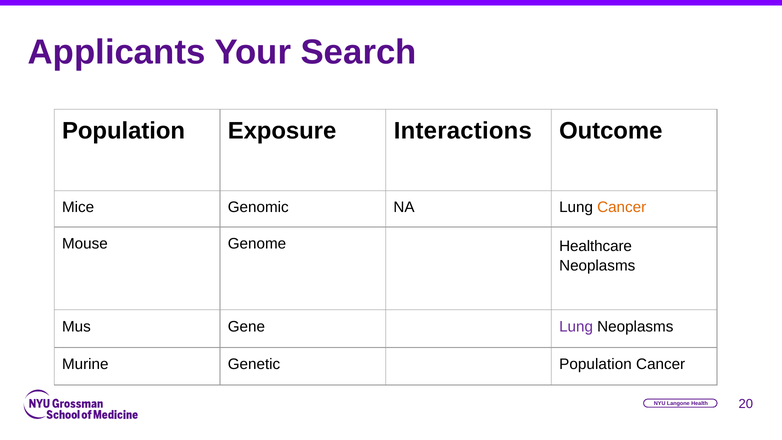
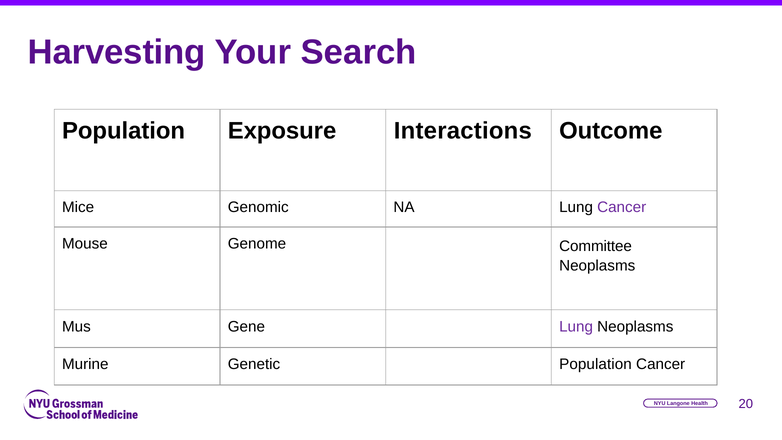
Applicants: Applicants -> Harvesting
Cancer at (622, 207) colour: orange -> purple
Healthcare: Healthcare -> Committee
